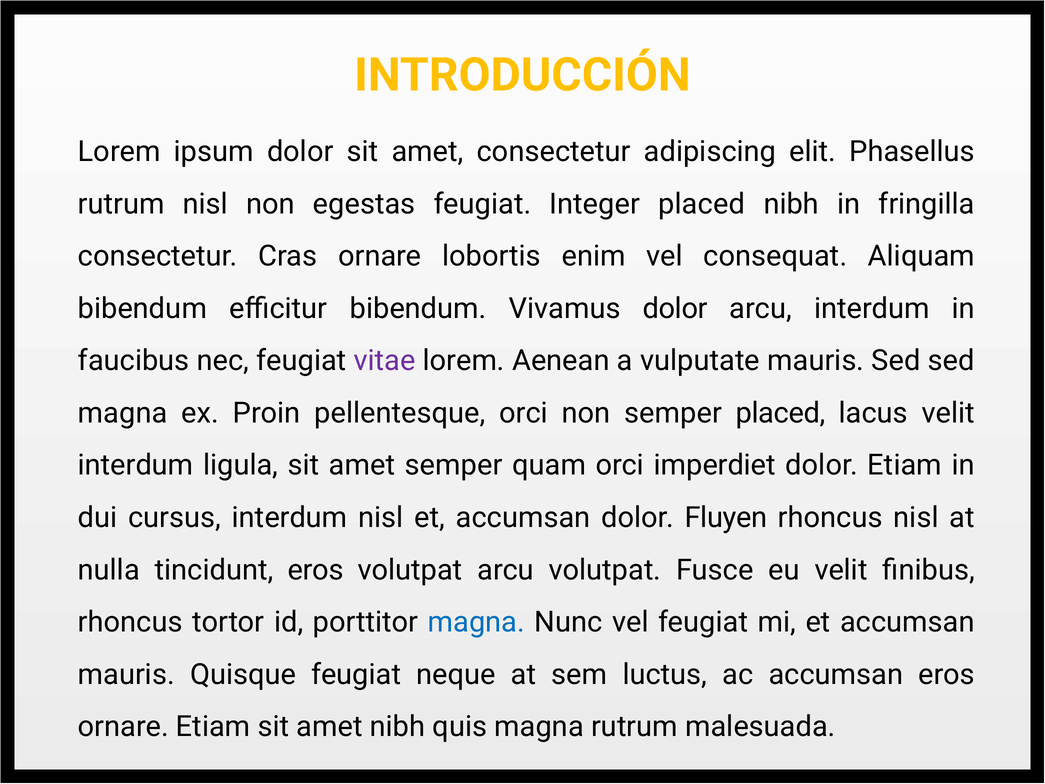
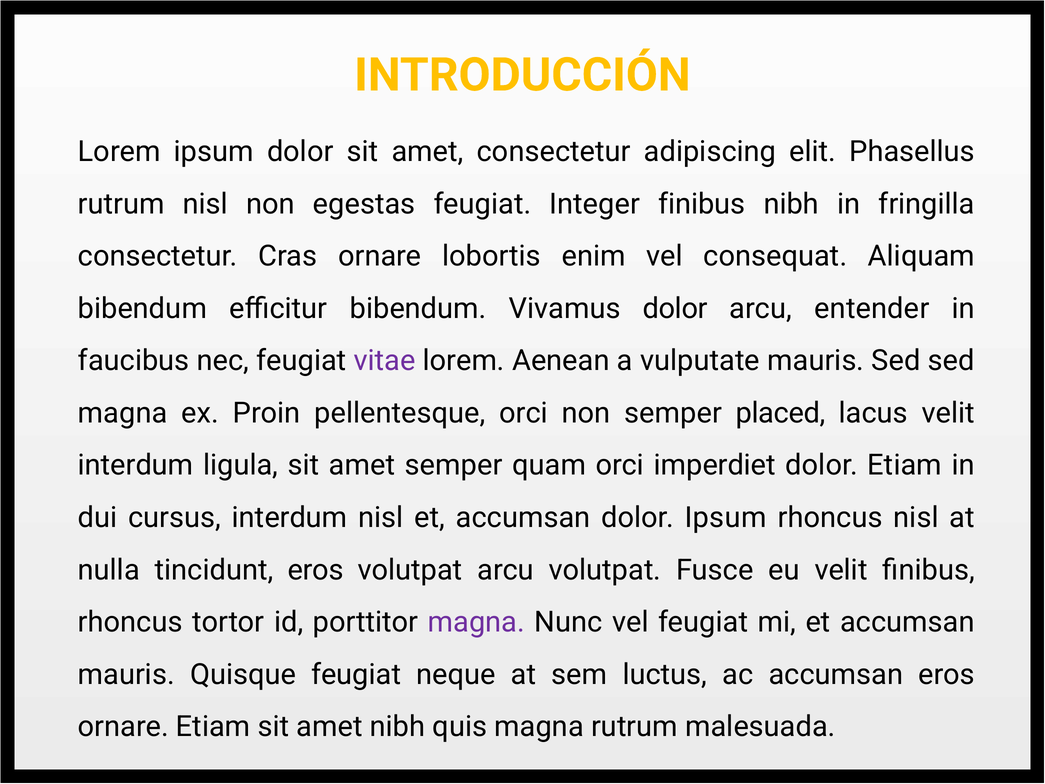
Integer placed: placed -> finibus
arcu interdum: interdum -> entender
dolor Fluyen: Fluyen -> Ipsum
magna at (476, 622) colour: blue -> purple
